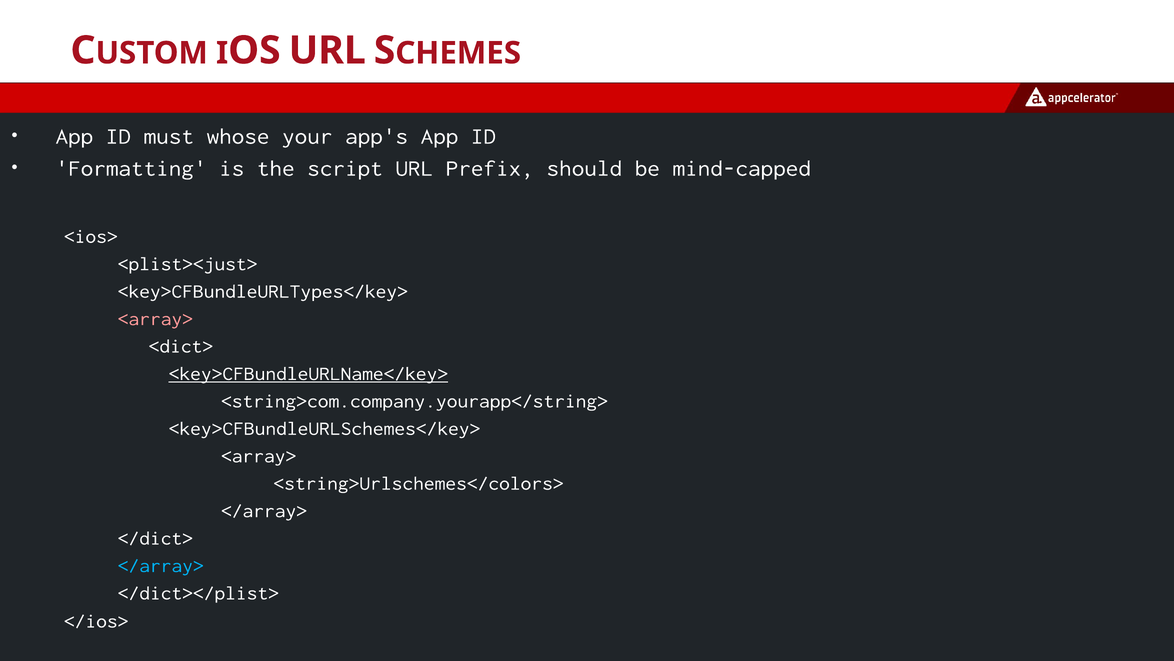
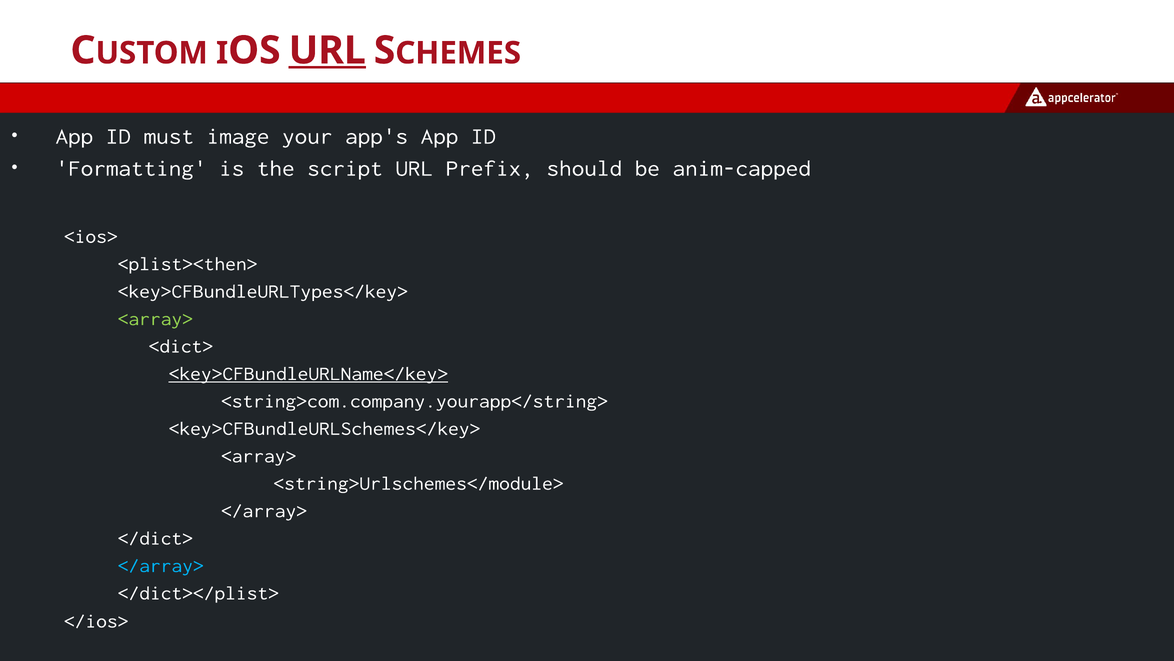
URL at (327, 50) underline: none -> present
whose: whose -> image
mind-capped: mind-capped -> anim-capped
<plist><just>: <plist><just> -> <plist><then>
<array> at (155, 318) colour: pink -> light green
<string>Urlschemes</colors>: <string>Urlschemes</colors> -> <string>Urlschemes</module>
